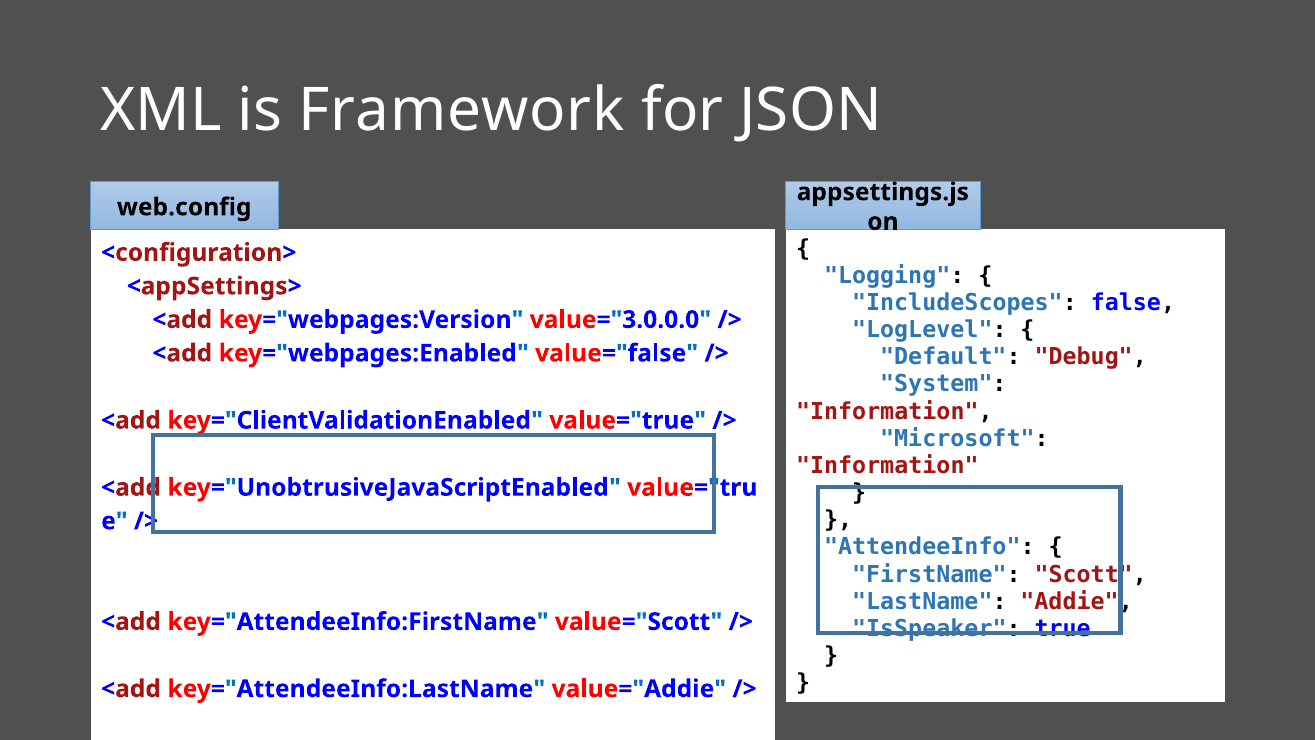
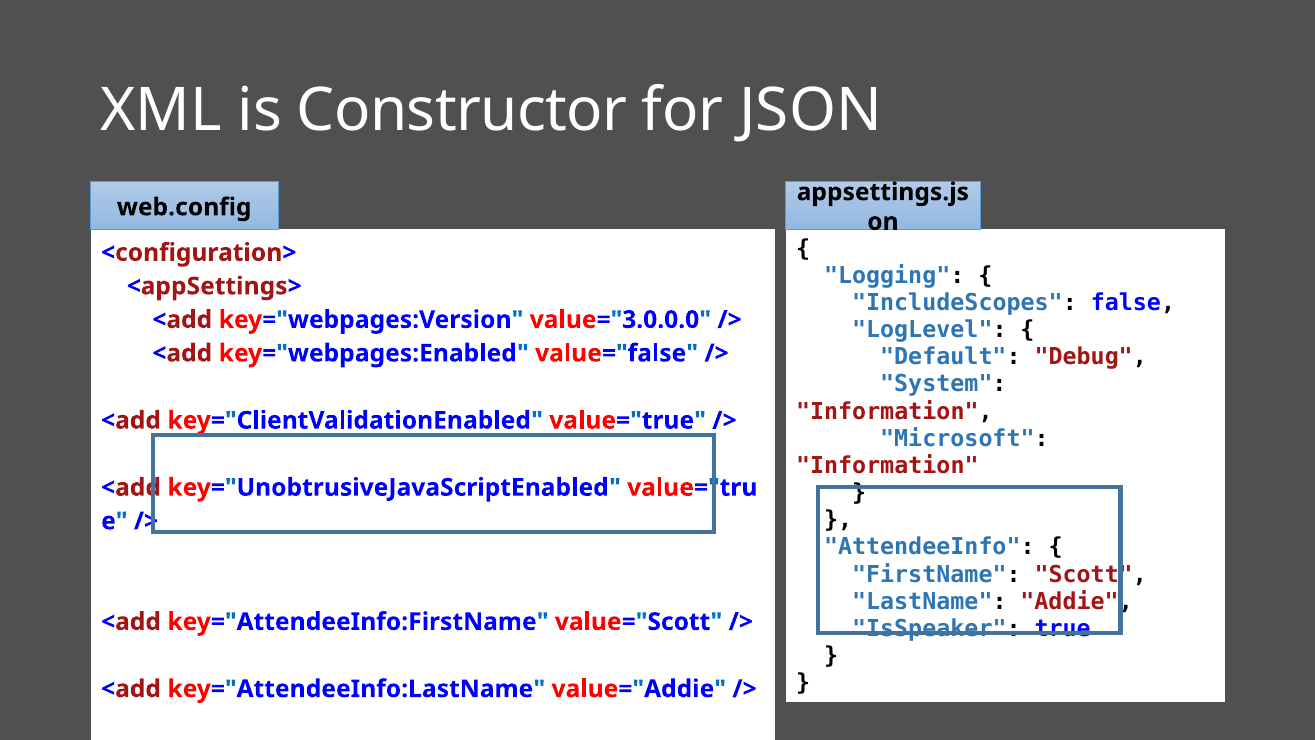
Framework: Framework -> Constructor
